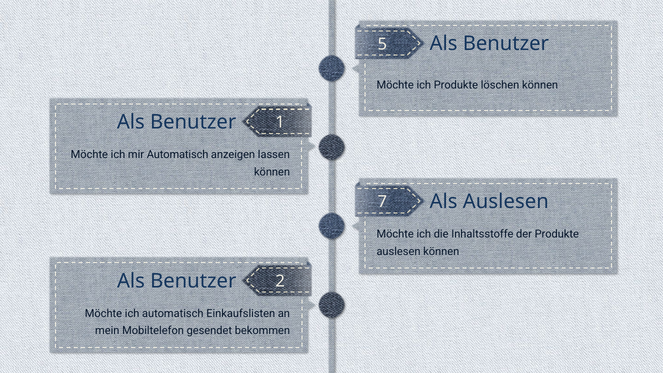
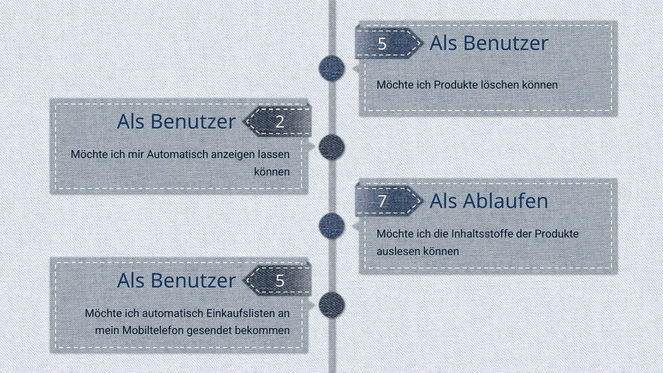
1: 1 -> 2
Als Auslesen: Auslesen -> Ablaufen
2 at (280, 281): 2 -> 5
